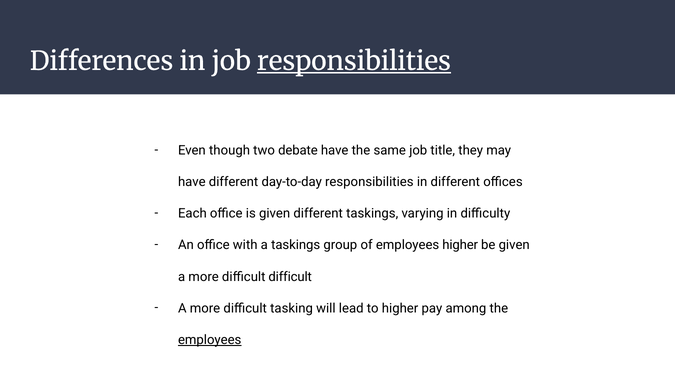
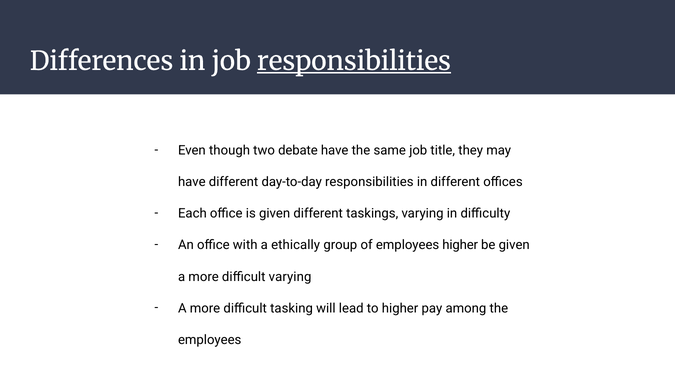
a taskings: taskings -> ethically
difficult difficult: difficult -> varying
employees at (210, 340) underline: present -> none
